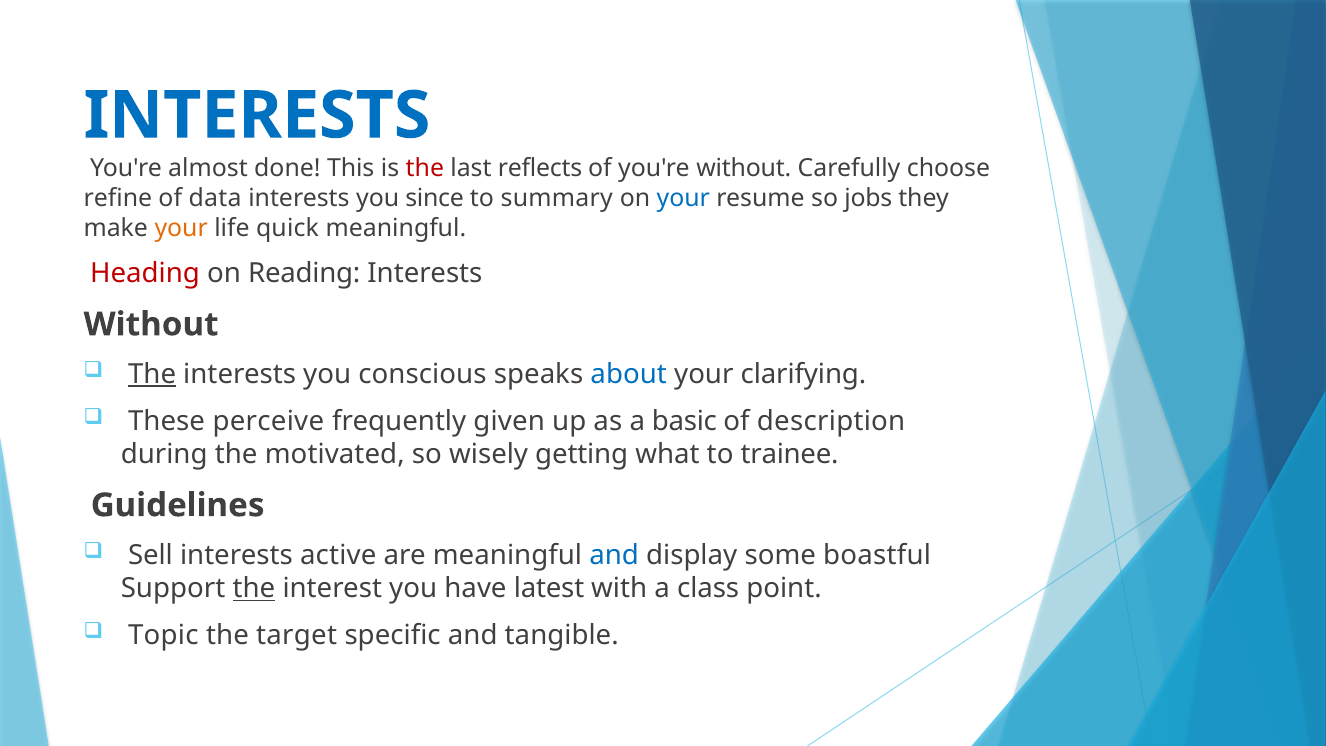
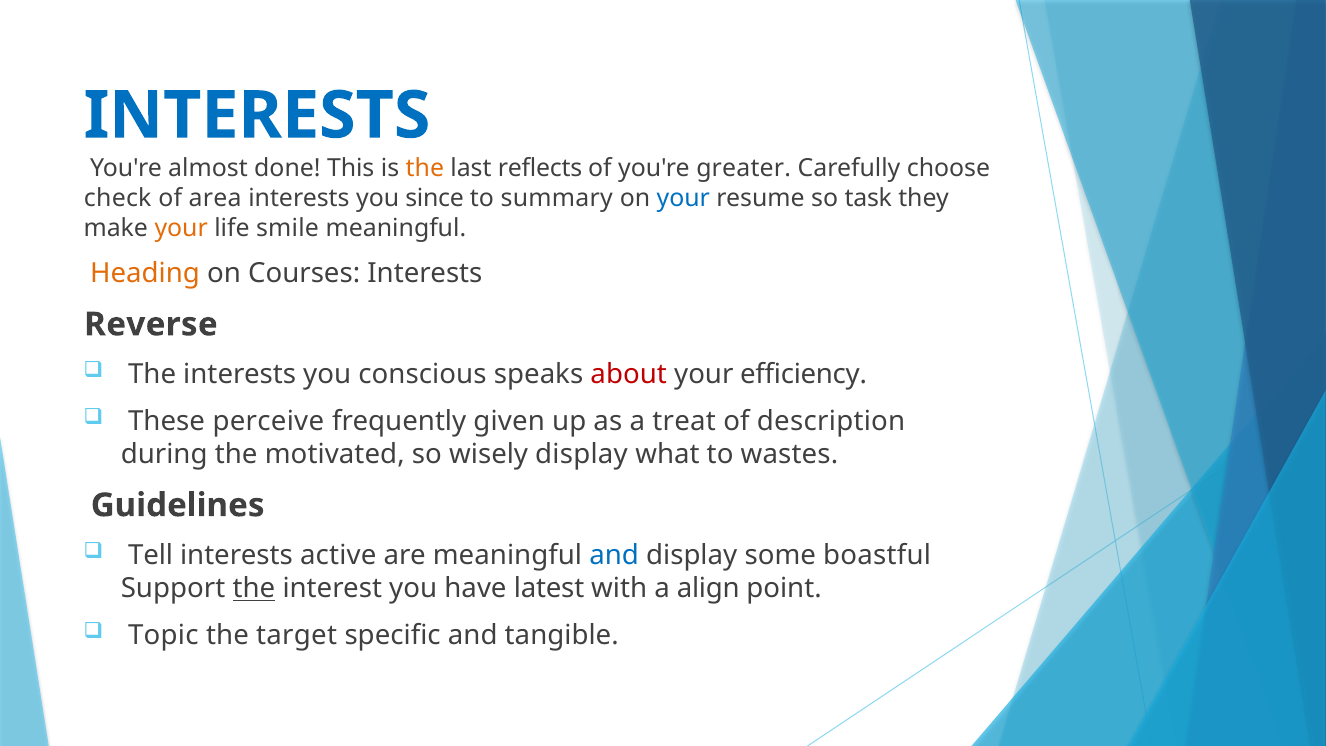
the at (425, 168) colour: red -> orange
you're without: without -> greater
refine: refine -> check
data: data -> area
jobs: jobs -> task
quick: quick -> smile
Heading colour: red -> orange
Reading: Reading -> Courses
Without at (151, 324): Without -> Reverse
The at (152, 374) underline: present -> none
about colour: blue -> red
clarifying: clarifying -> efficiency
basic: basic -> treat
wisely getting: getting -> display
trainee: trainee -> wastes
Sell: Sell -> Tell
class: class -> align
